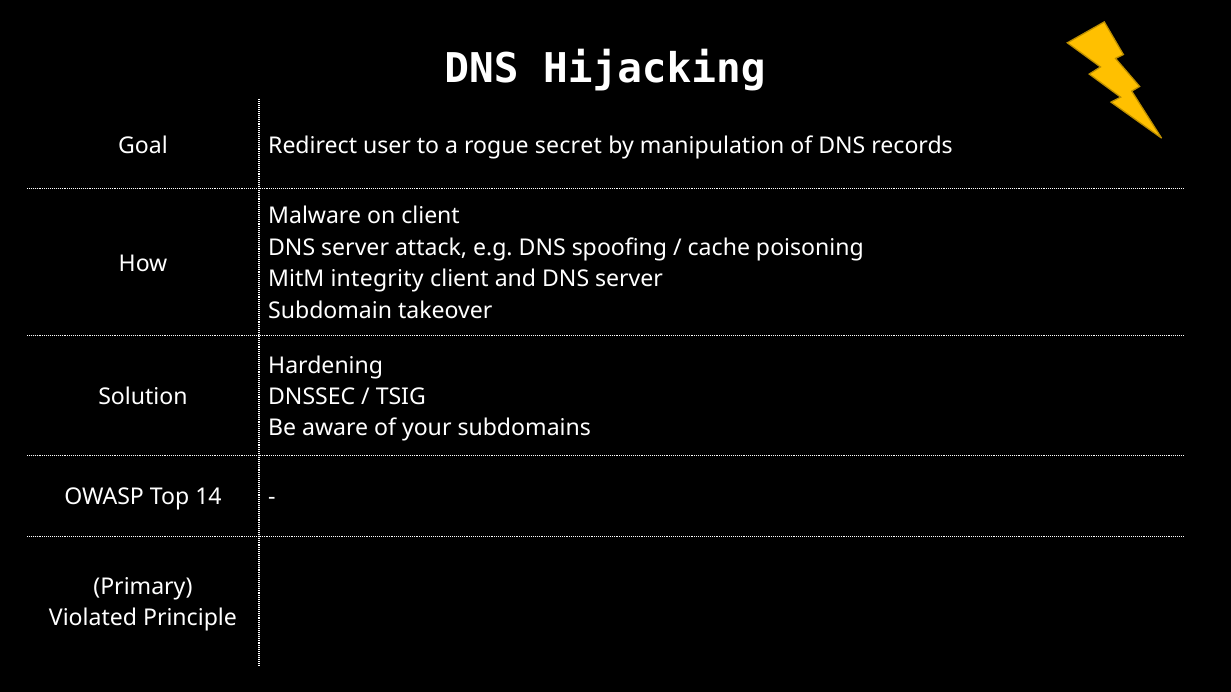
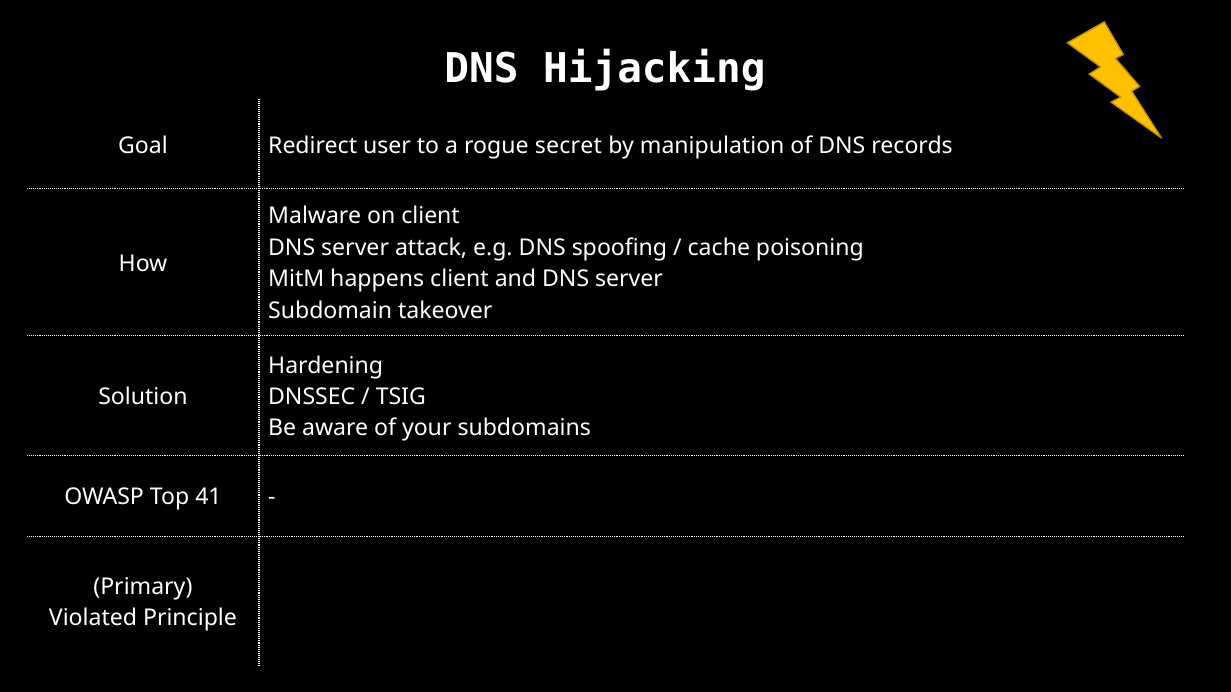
integrity: integrity -> happens
14: 14 -> 41
